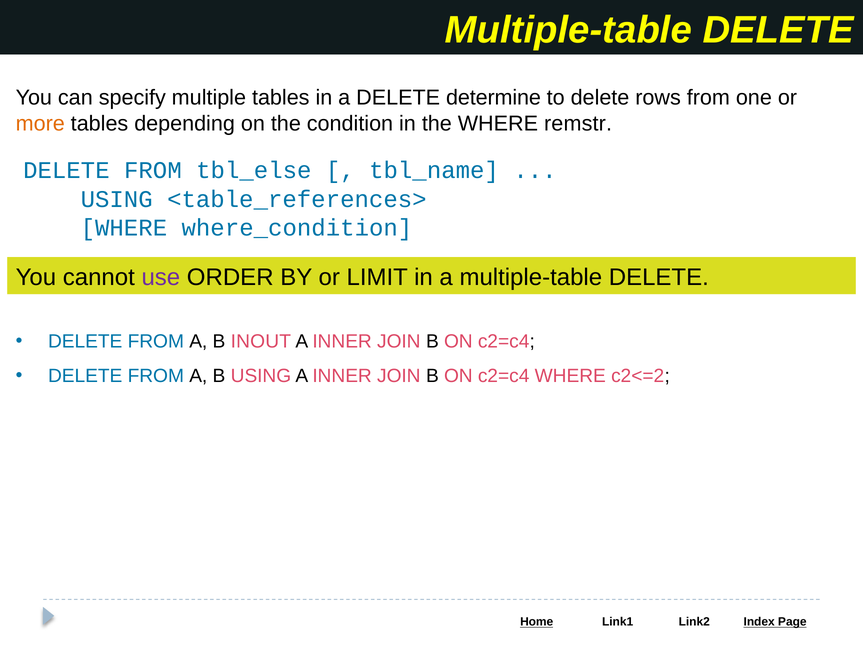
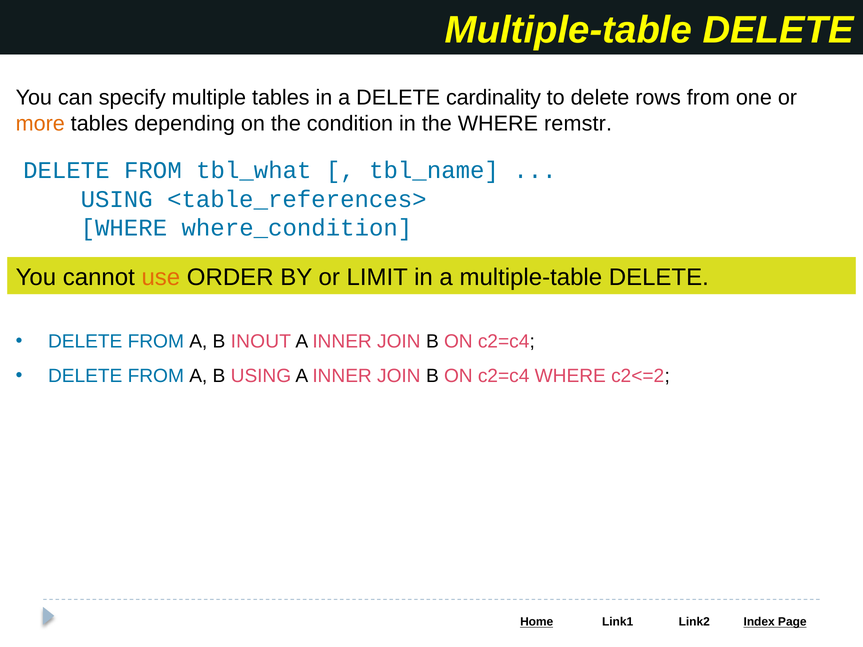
determine: determine -> cardinality
tbl_else: tbl_else -> tbl_what
use colour: purple -> orange
